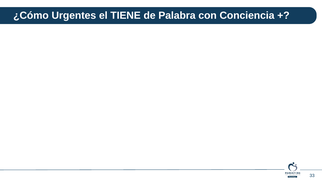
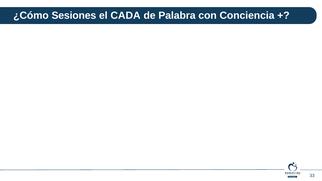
Urgentes: Urgentes -> Sesiones
TIENE: TIENE -> CADA
